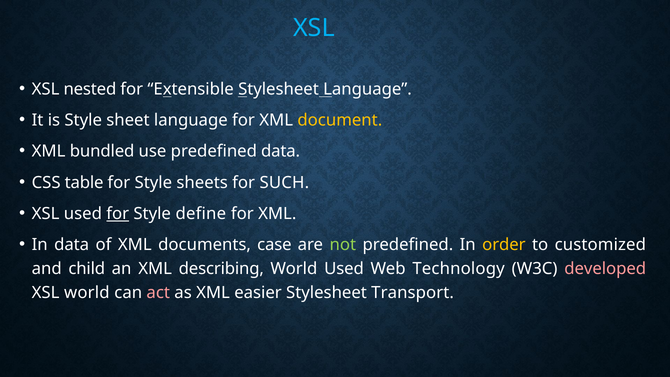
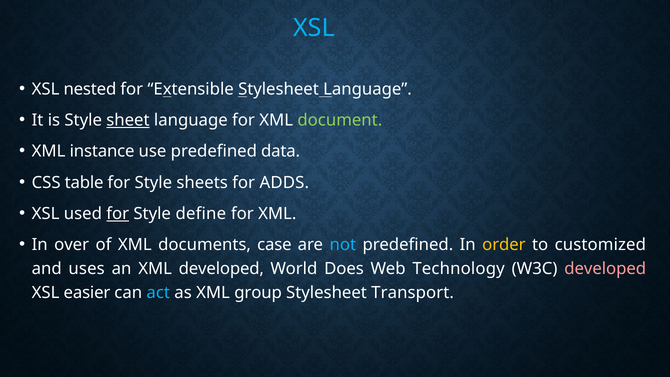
sheet underline: none -> present
document colour: yellow -> light green
bundled: bundled -> instance
SUCH: SUCH -> ADDS
In data: data -> over
not colour: light green -> light blue
child: child -> uses
XML describing: describing -> developed
World Used: Used -> Does
XSL world: world -> easier
act colour: pink -> light blue
easier: easier -> group
